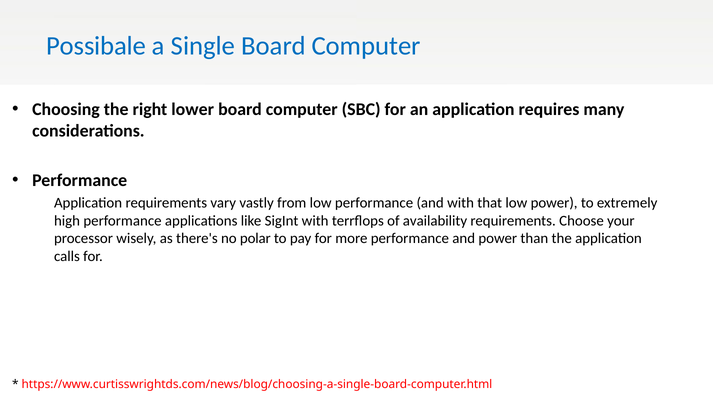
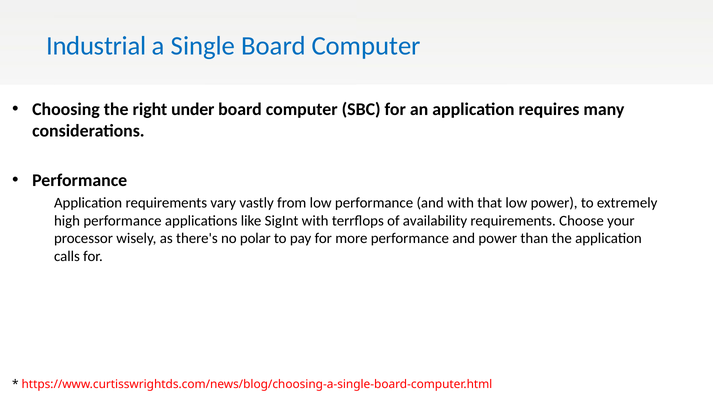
Possibale: Possibale -> Industrial
lower: lower -> under
